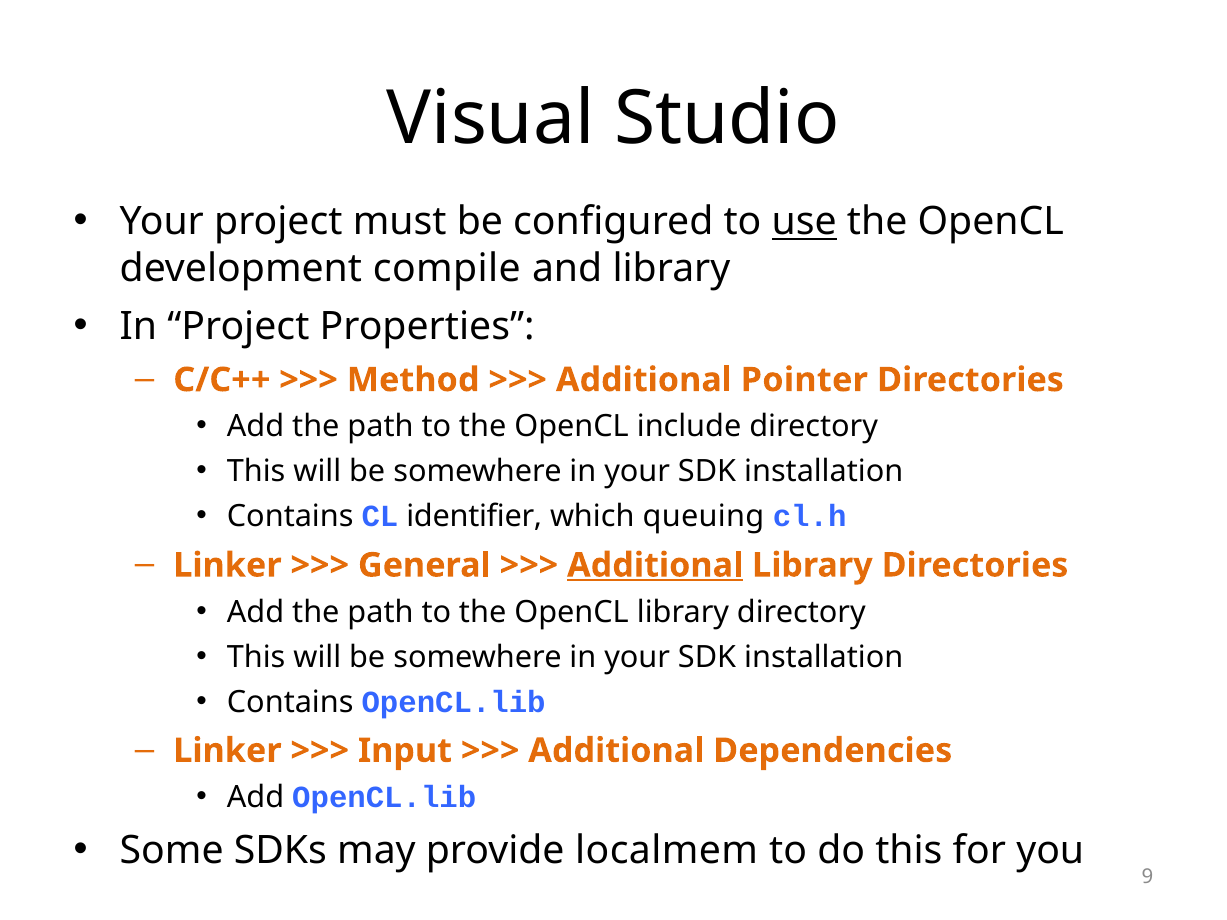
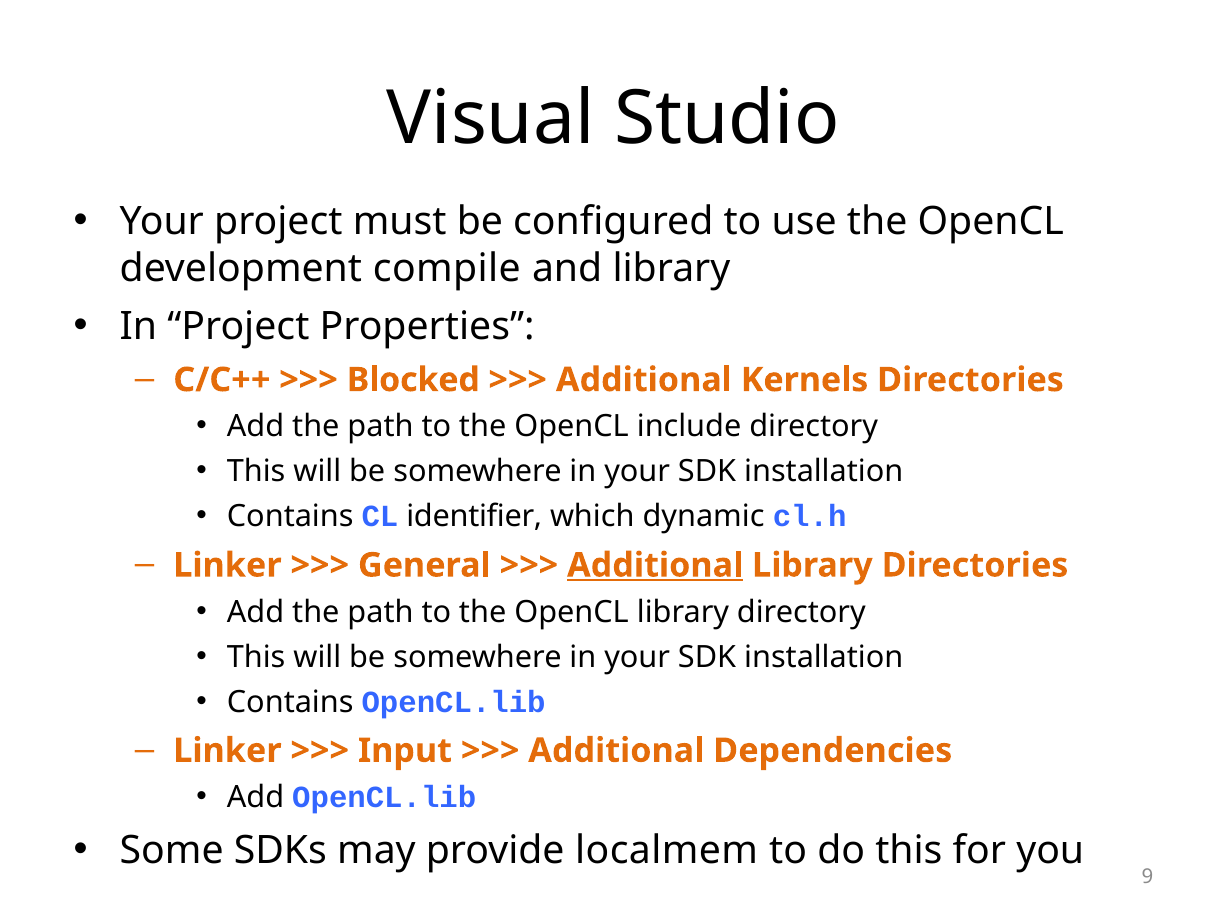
use underline: present -> none
Method: Method -> Blocked
Pointer: Pointer -> Kernels
queuing: queuing -> dynamic
